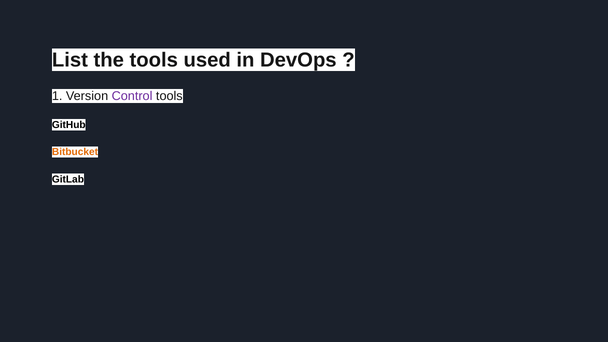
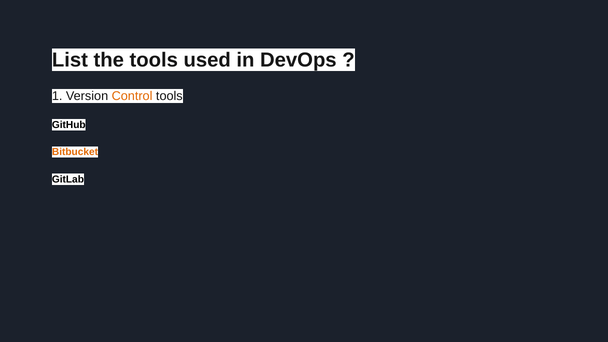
Control colour: purple -> orange
